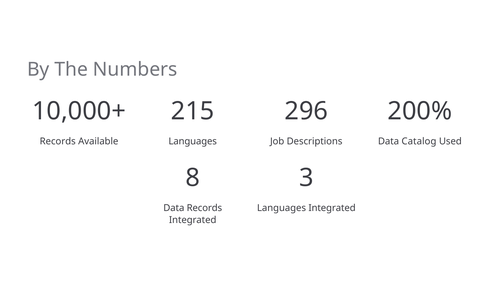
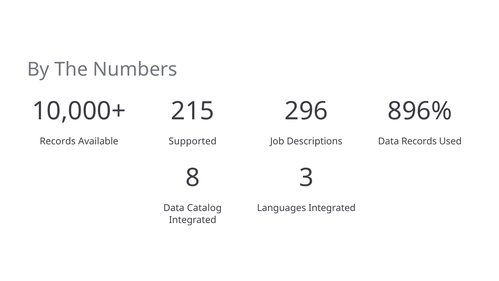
200%: 200% -> 896%
Languages at (193, 141): Languages -> Supported
Data Catalog: Catalog -> Records
Data Records: Records -> Catalog
